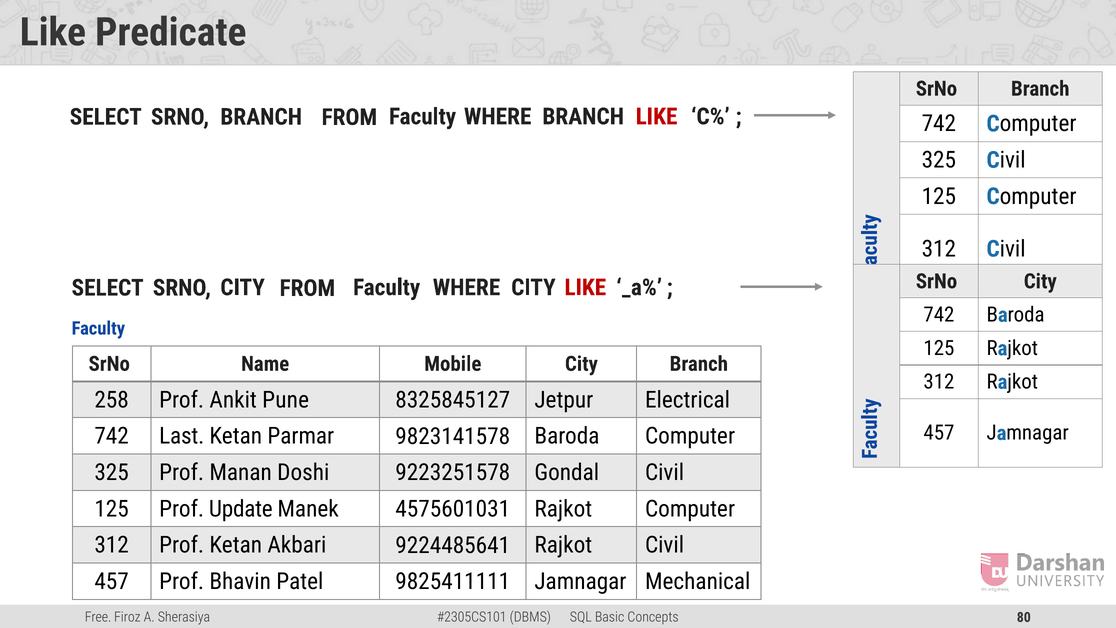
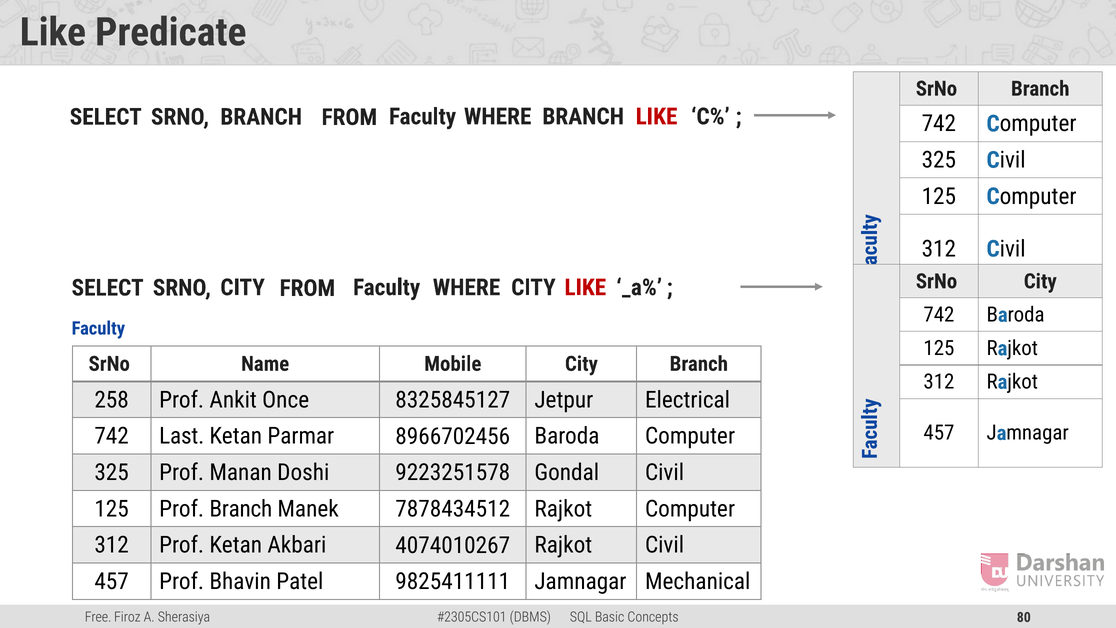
Pune: Pune -> Once
9823141578: 9823141578 -> 8966702456
Prof Update: Update -> Branch
4575601031: 4575601031 -> 7878434512
9224485641: 9224485641 -> 4074010267
